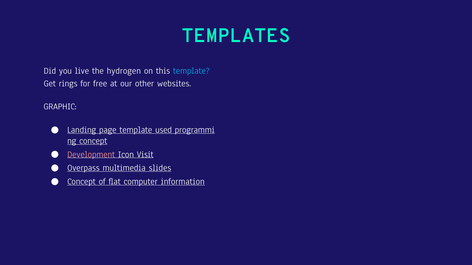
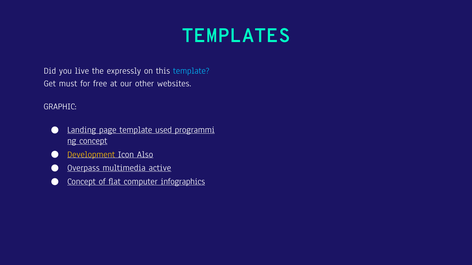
hydrogen: hydrogen -> expressly
rings: rings -> must
Development colour: pink -> yellow
Visit: Visit -> Also
slides: slides -> active
information: information -> infographics
